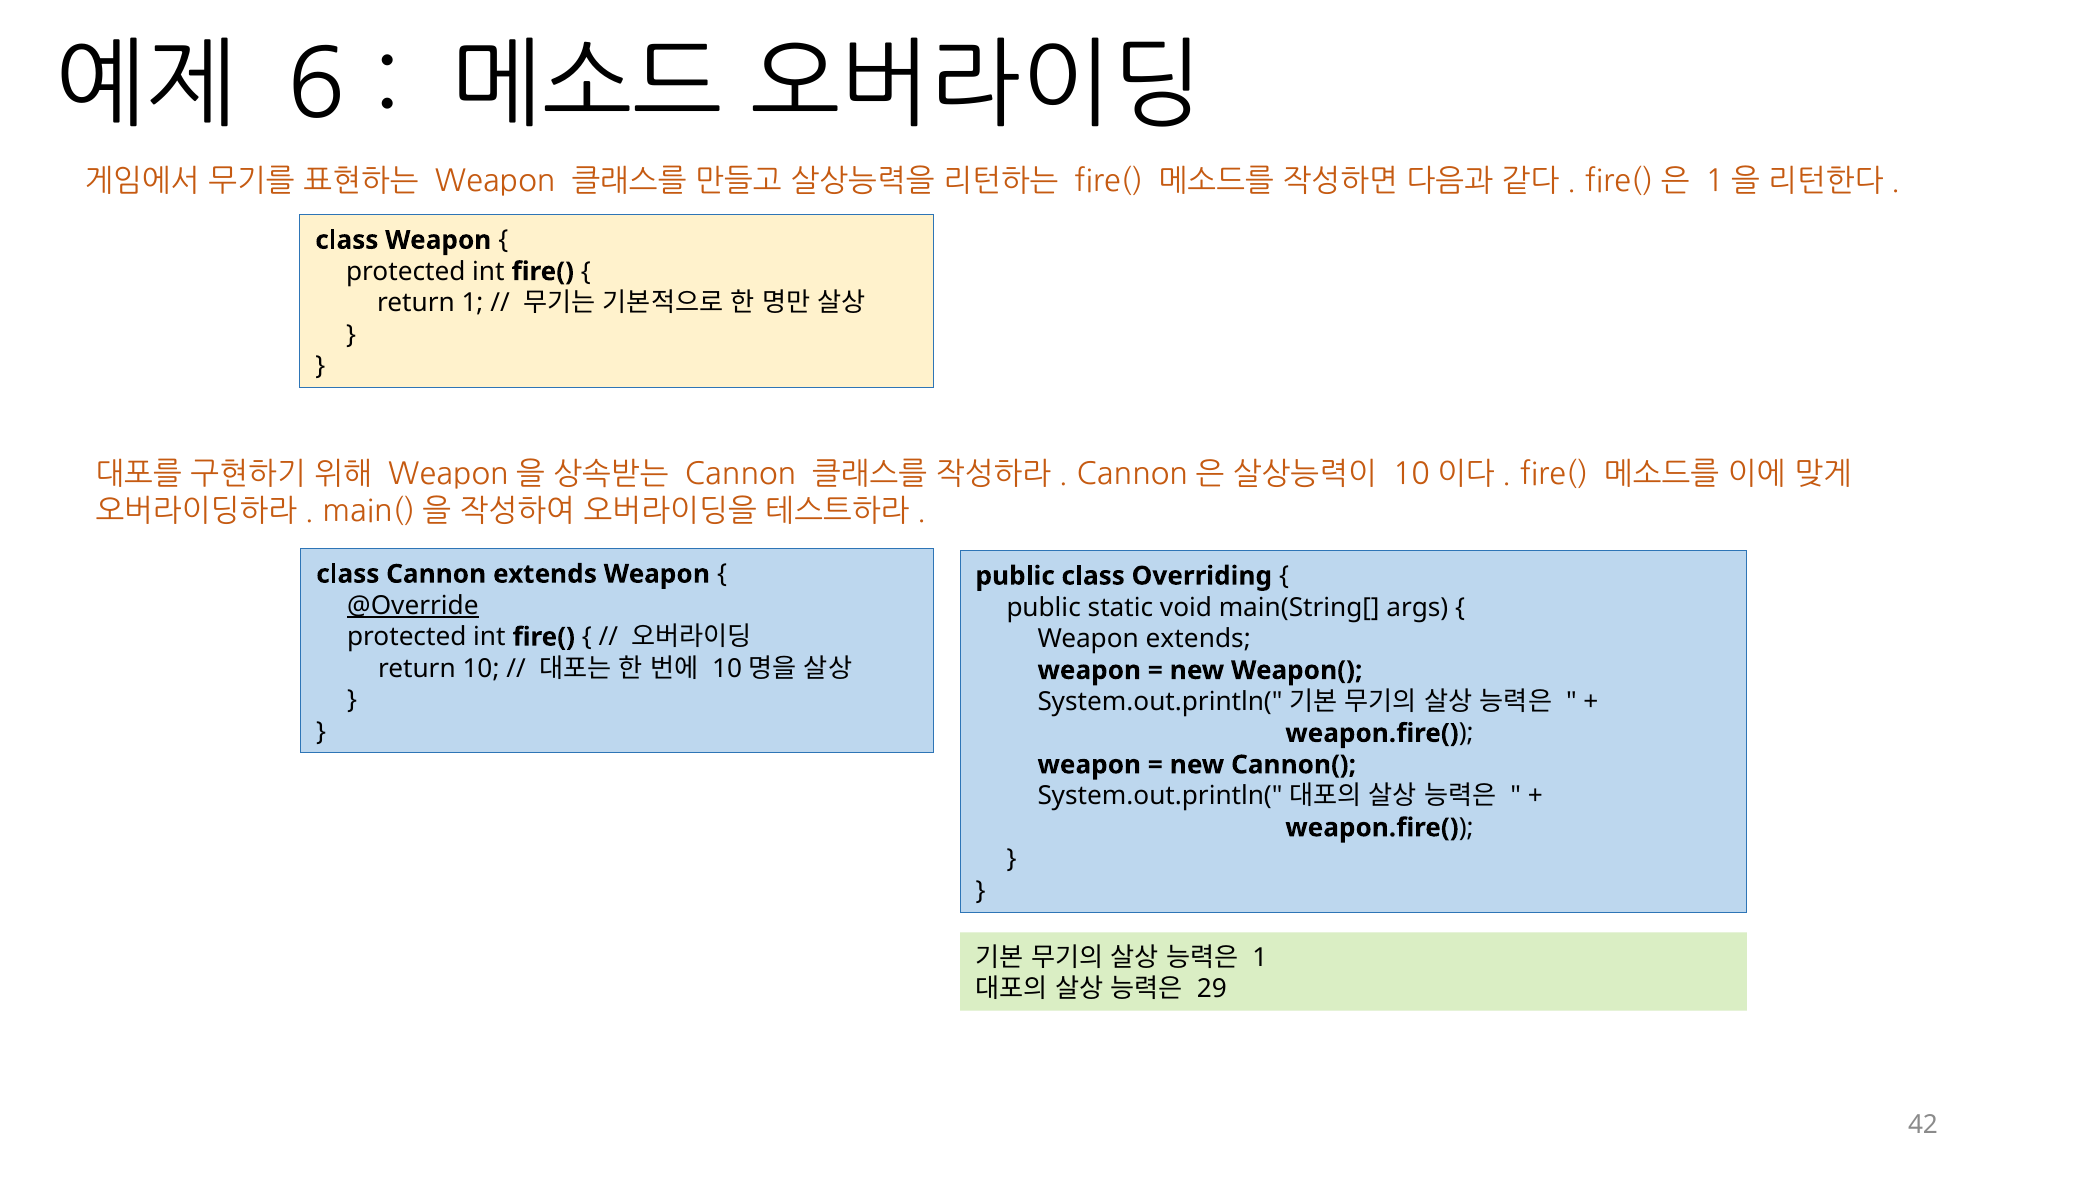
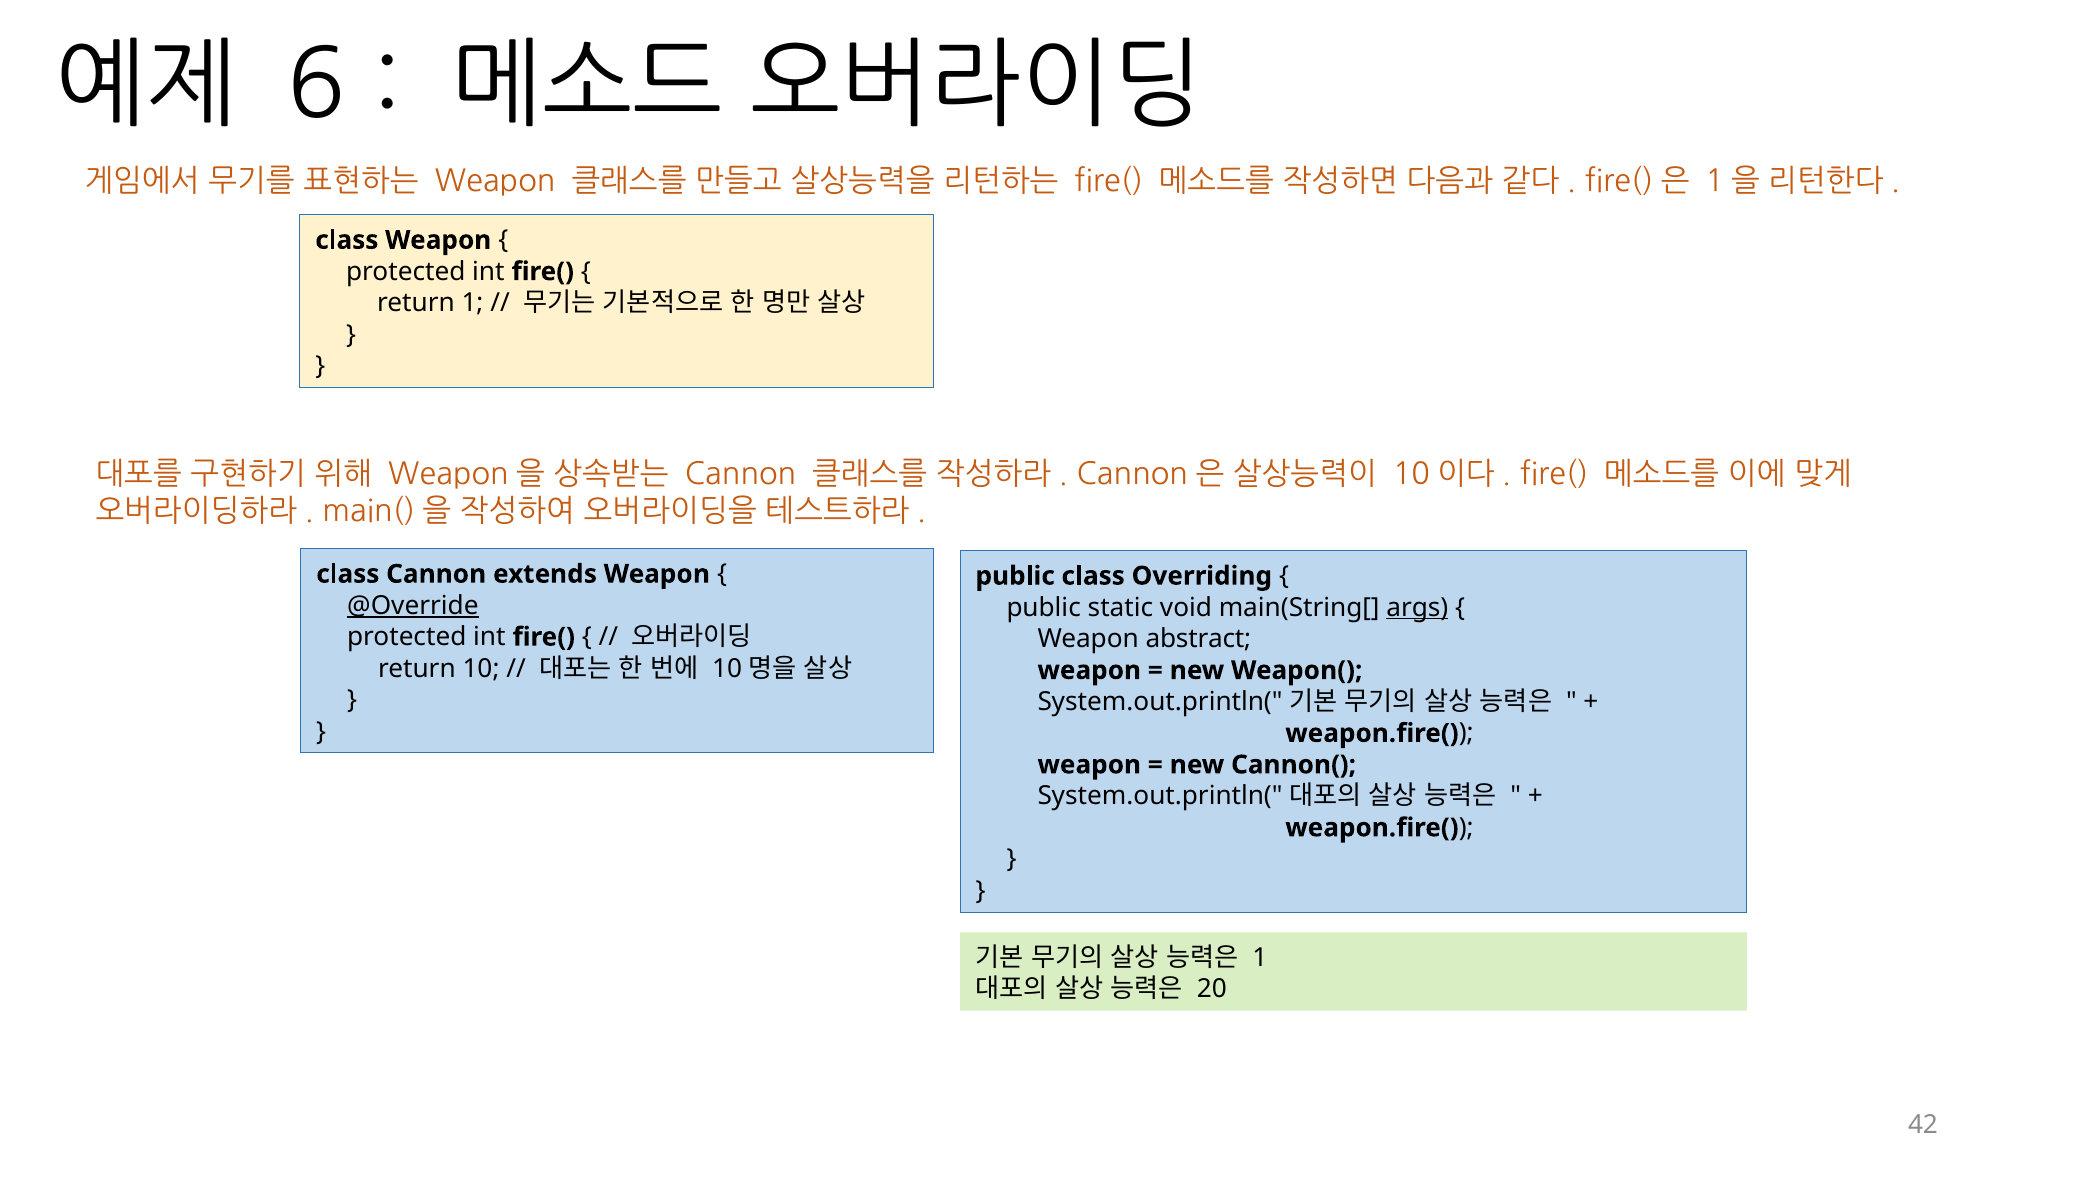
args underline: none -> present
Weapon extends: extends -> abstract
29: 29 -> 20
